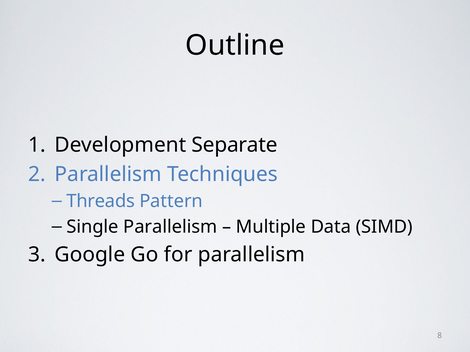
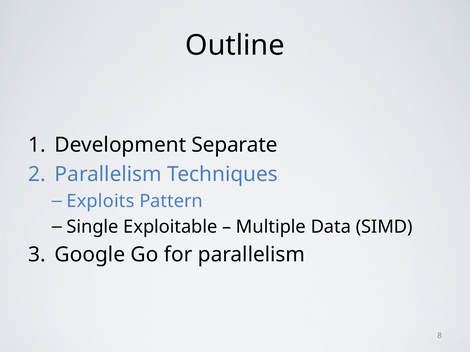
Threads: Threads -> Exploits
Single Parallelism: Parallelism -> Exploitable
